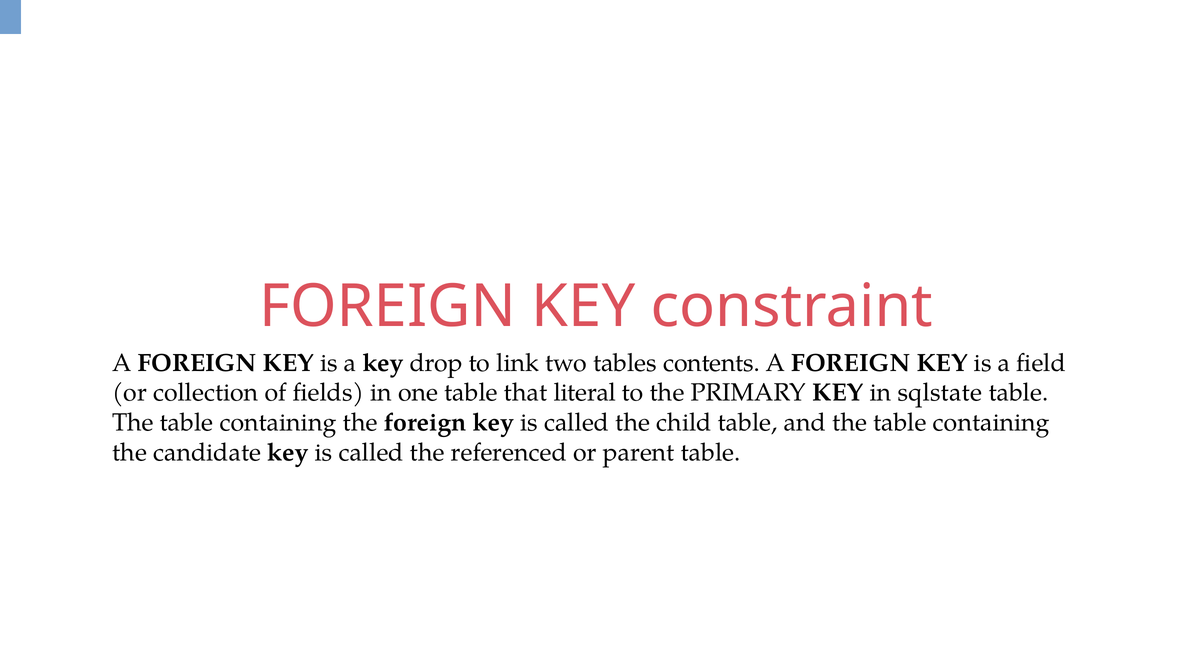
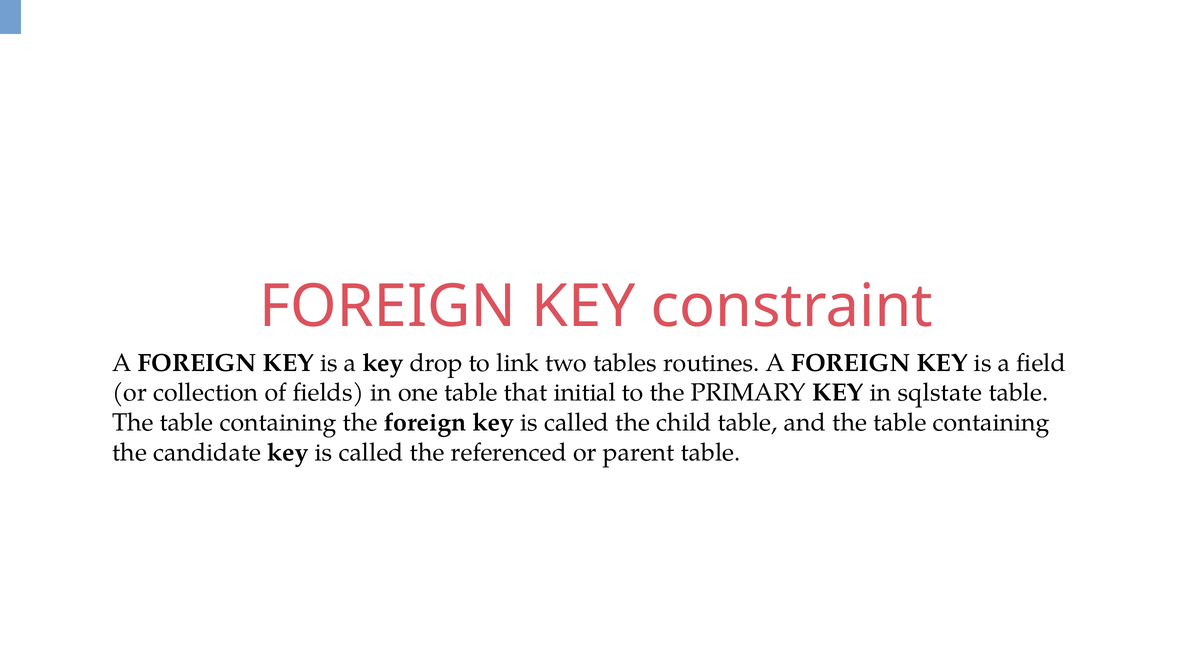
contents: contents -> routines
literal: literal -> initial
